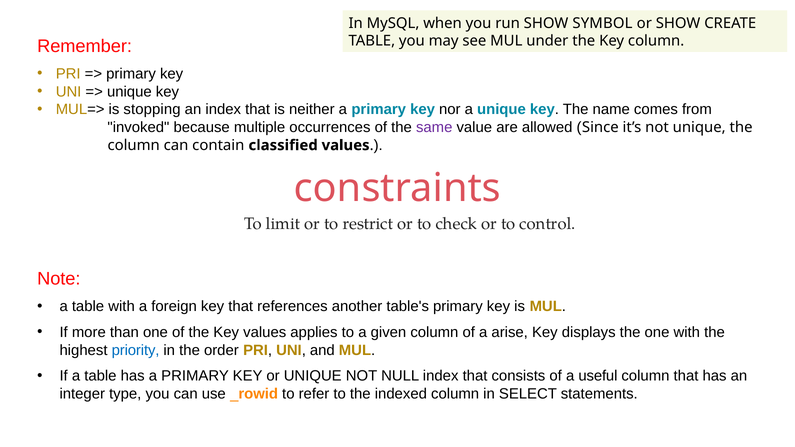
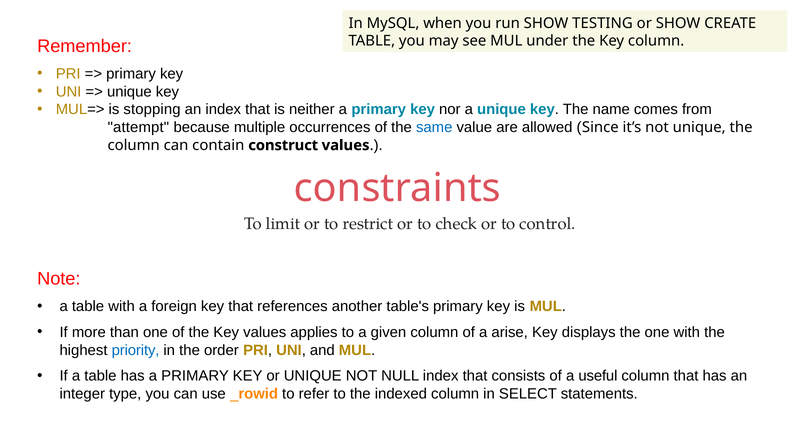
SYMBOL: SYMBOL -> TESTING
invoked: invoked -> attempt
same colour: purple -> blue
classified: classified -> construct
